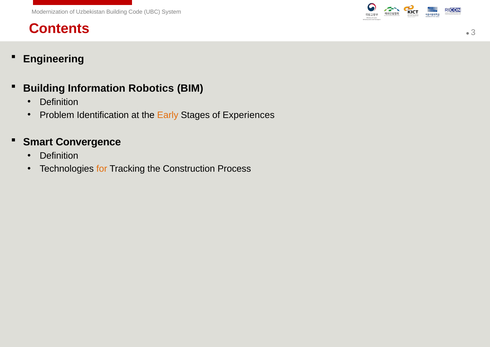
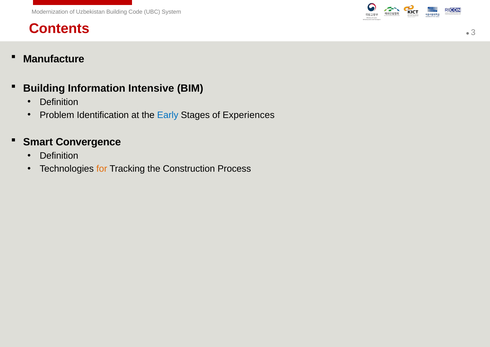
Engineering: Engineering -> Manufacture
Robotics: Robotics -> Intensive
Early colour: orange -> blue
